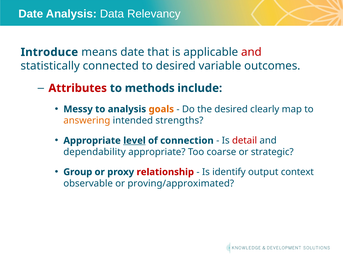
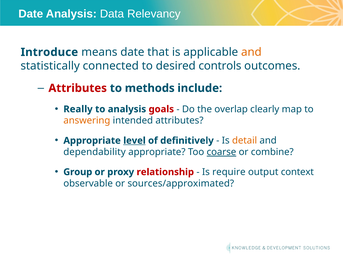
and at (251, 52) colour: red -> orange
variable: variable -> controls
Messy: Messy -> Really
goals colour: orange -> red
the desired: desired -> overlap
intended strengths: strengths -> attributes
connection: connection -> definitively
detail colour: red -> orange
coarse underline: none -> present
strategic: strategic -> combine
identify: identify -> require
proving/approximated: proving/approximated -> sources/approximated
